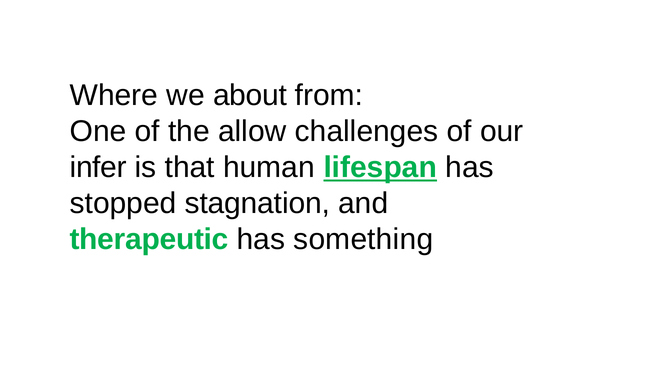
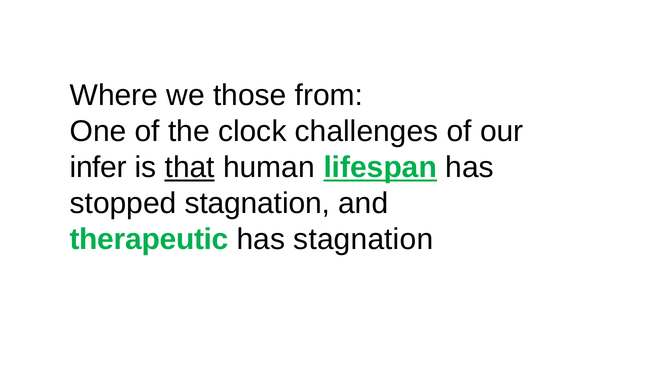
about: about -> those
allow: allow -> clock
that underline: none -> present
has something: something -> stagnation
